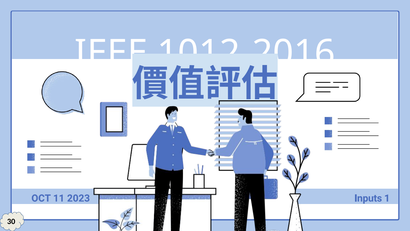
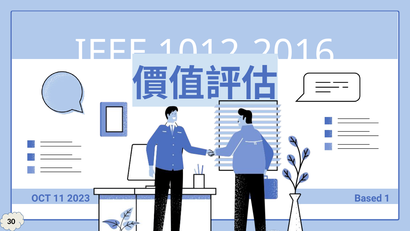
Inputs: Inputs -> Based
